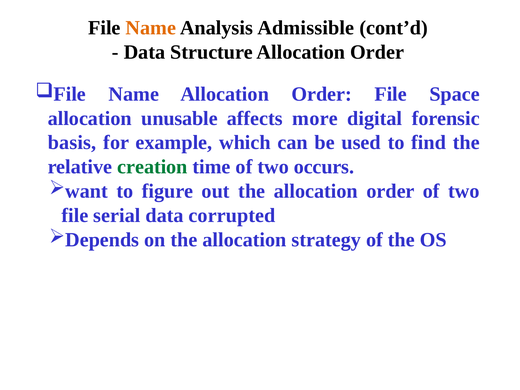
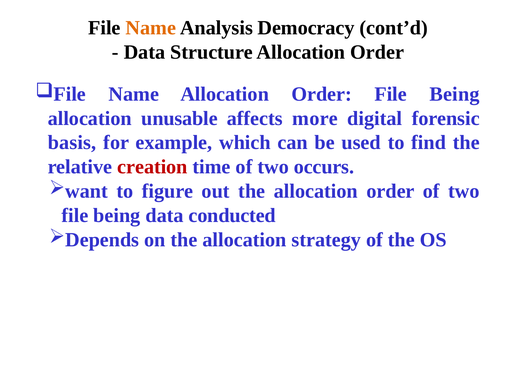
Admissible: Admissible -> Democracy
Order File Space: Space -> Being
creation colour: green -> red
serial at (117, 215): serial -> being
corrupted: corrupted -> conducted
